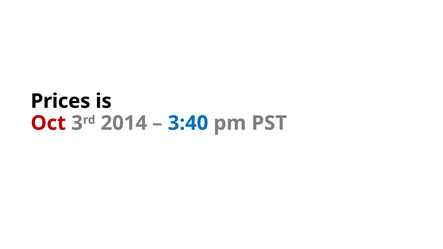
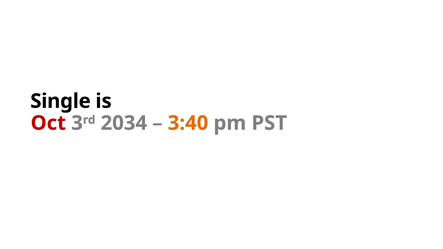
Prices: Prices -> Single
2014: 2014 -> 2034
3:40 colour: blue -> orange
